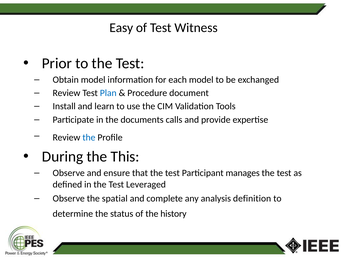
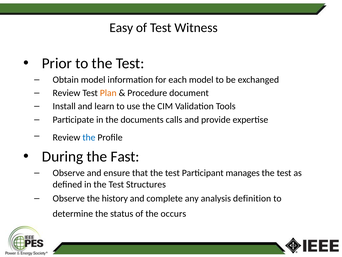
Plan colour: blue -> orange
This: This -> Fast
Leveraged: Leveraged -> Structures
spatial: spatial -> history
history: history -> occurs
